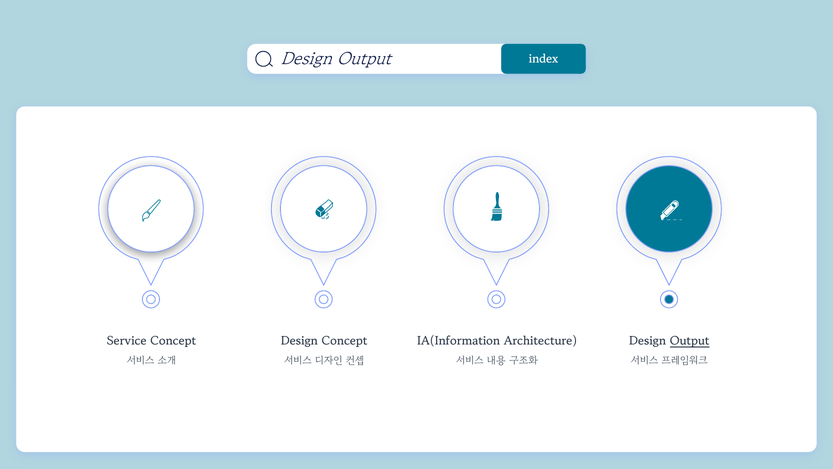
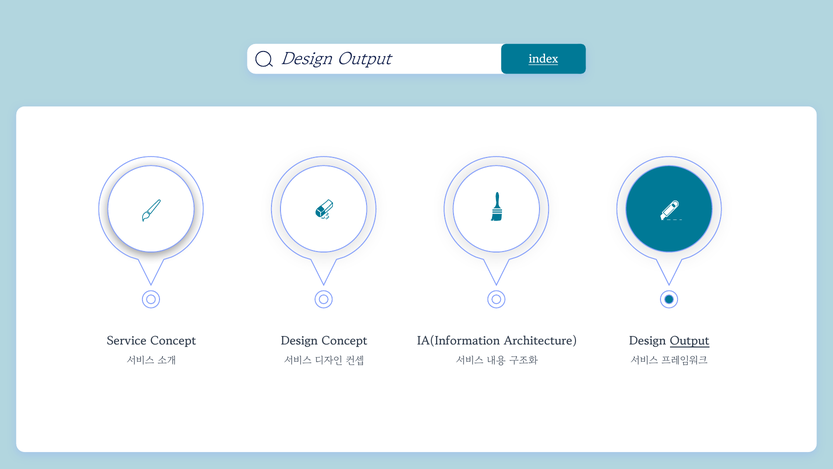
index underline: none -> present
